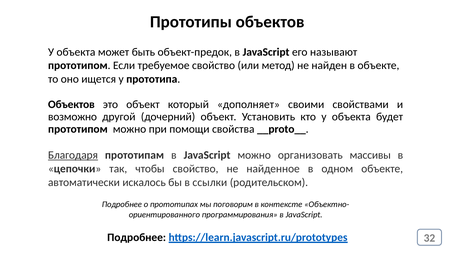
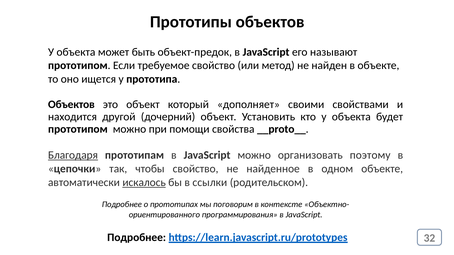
возможно: возможно -> находится
массивы: массивы -> поэтому
искалось underline: none -> present
